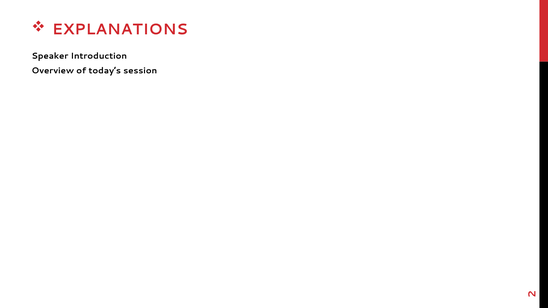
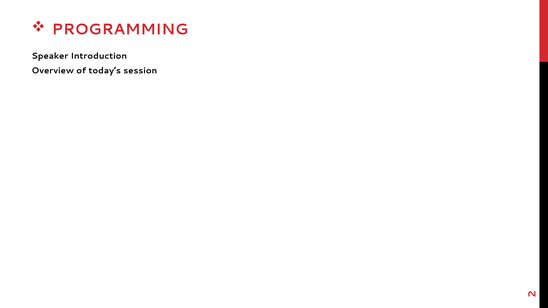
EXPLANATIONS: EXPLANATIONS -> PROGRAMMING
